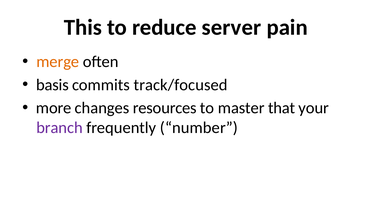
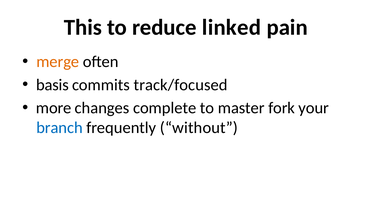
server: server -> linked
resources: resources -> complete
that: that -> fork
branch colour: purple -> blue
number: number -> without
